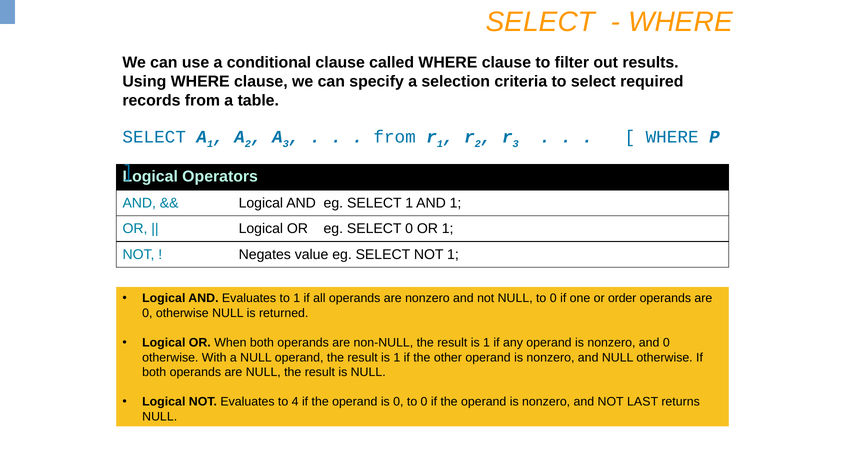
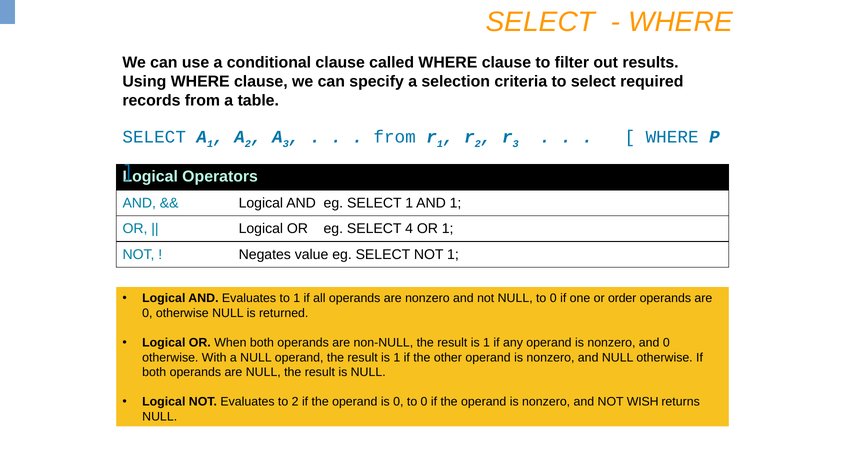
SELECT 0: 0 -> 4
to 4: 4 -> 2
LAST: LAST -> WISH
